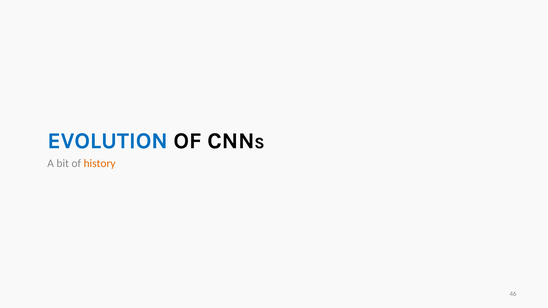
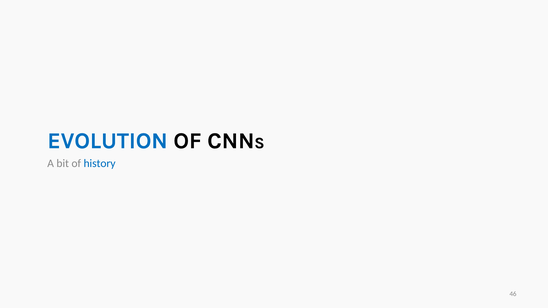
history colour: orange -> blue
